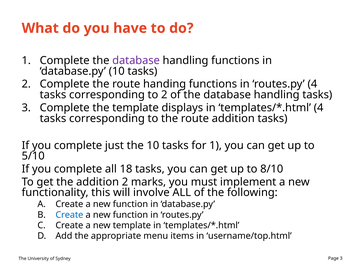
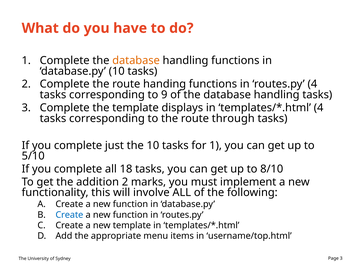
database at (136, 60) colour: purple -> orange
to 2: 2 -> 9
route addition: addition -> through
